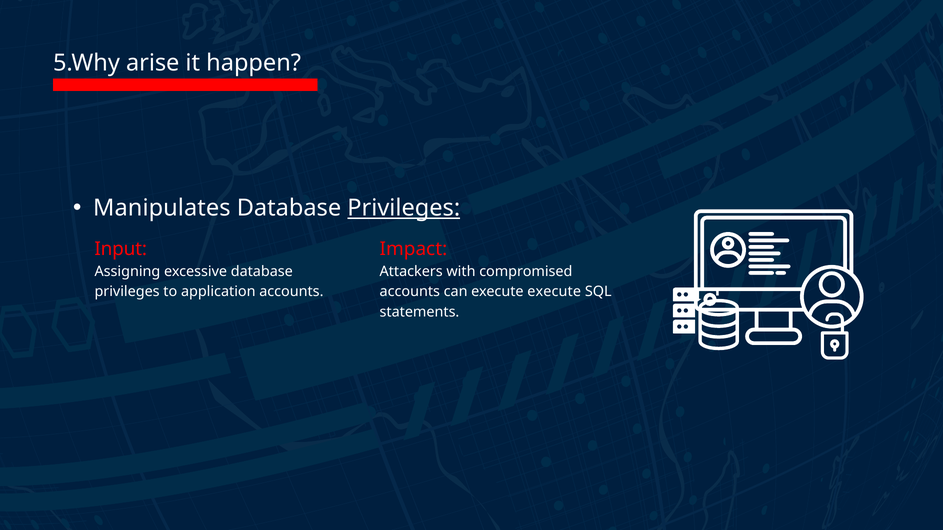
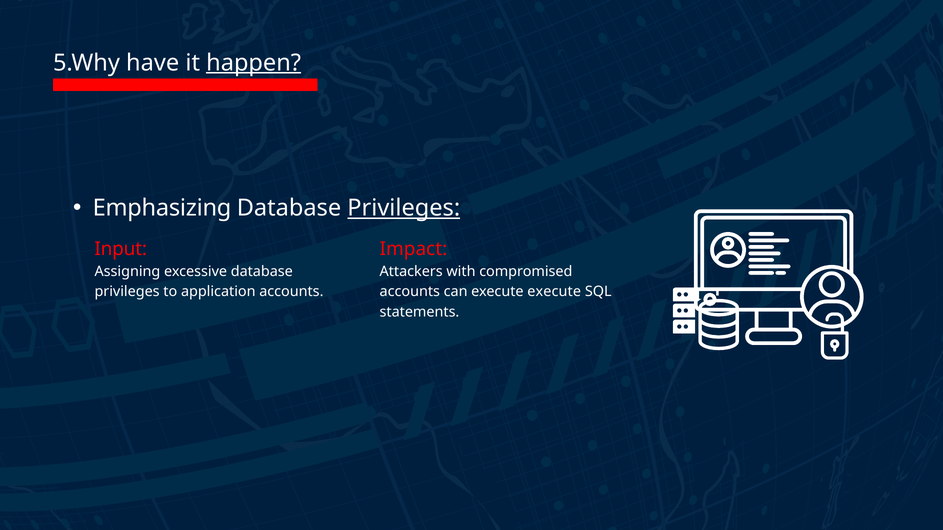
arise: arise -> have
happen underline: none -> present
Manipulates: Manipulates -> Emphasizing
